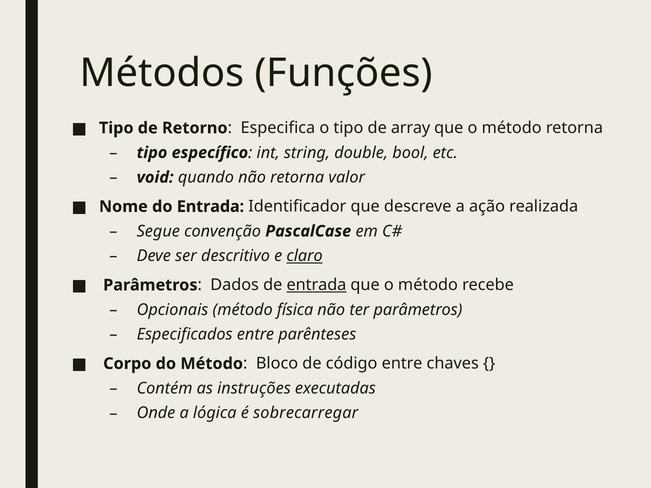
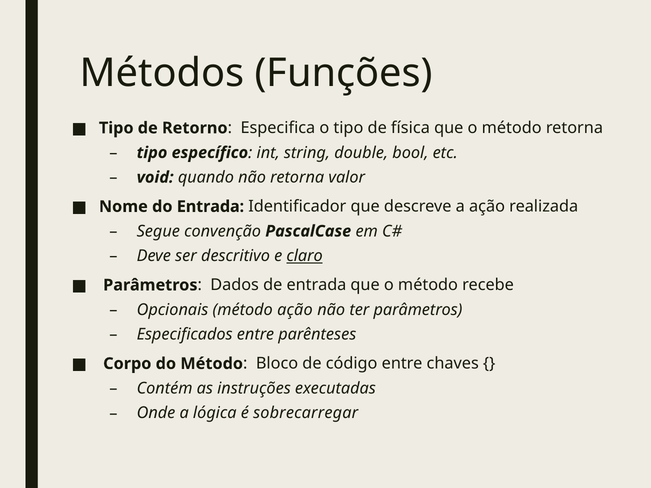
array: array -> física
entrada at (316, 285) underline: present -> none
método física: física -> ação
